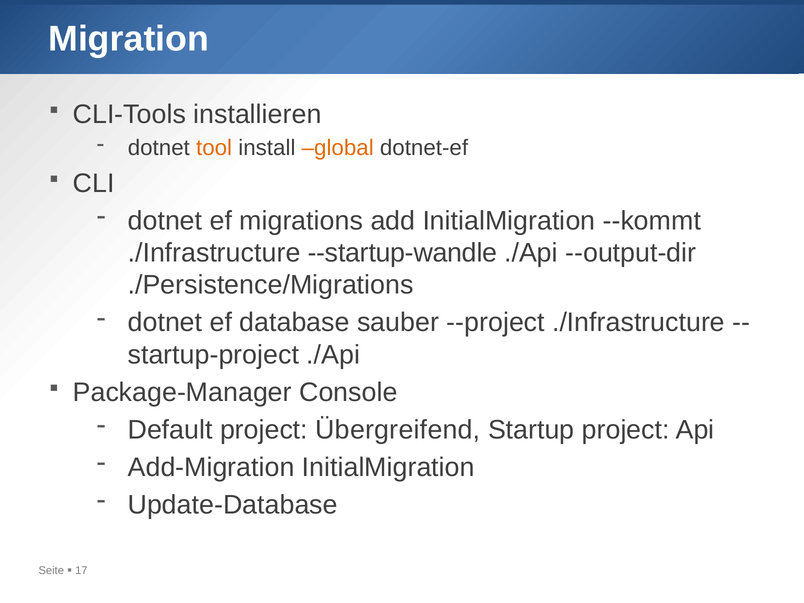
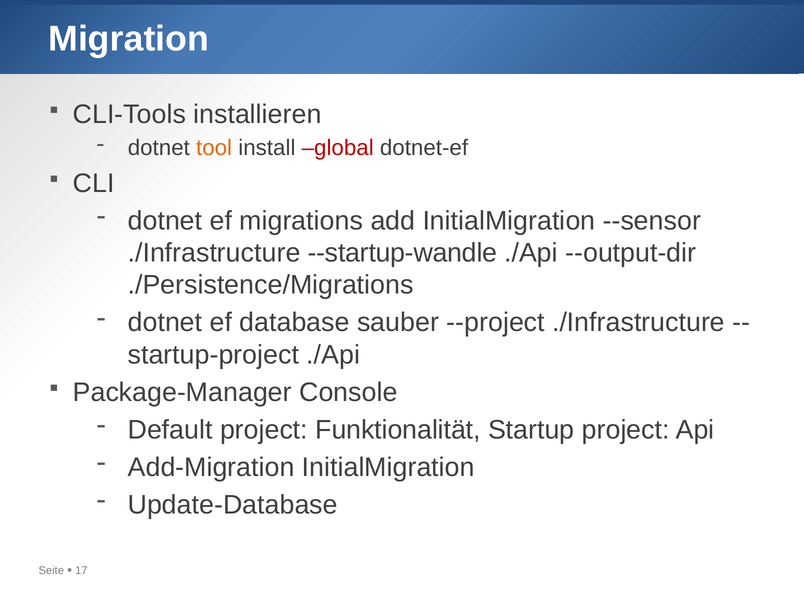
global colour: orange -> red
--kommt: --kommt -> --sensor
Übergreifend: Übergreifend -> Funktionalität
